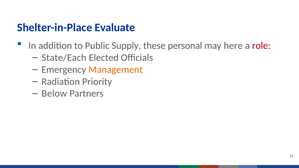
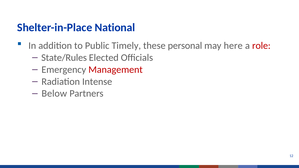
Evaluate: Evaluate -> National
Supply: Supply -> Timely
State/Each: State/Each -> State/Rules
Management colour: orange -> red
Priority: Priority -> Intense
